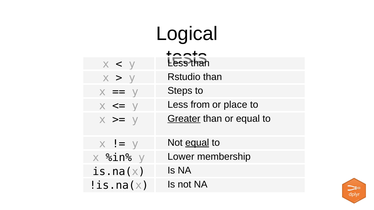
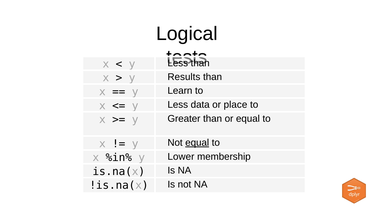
Rstudio: Rstudio -> Results
Steps: Steps -> Learn
from: from -> data
Greater underline: present -> none
